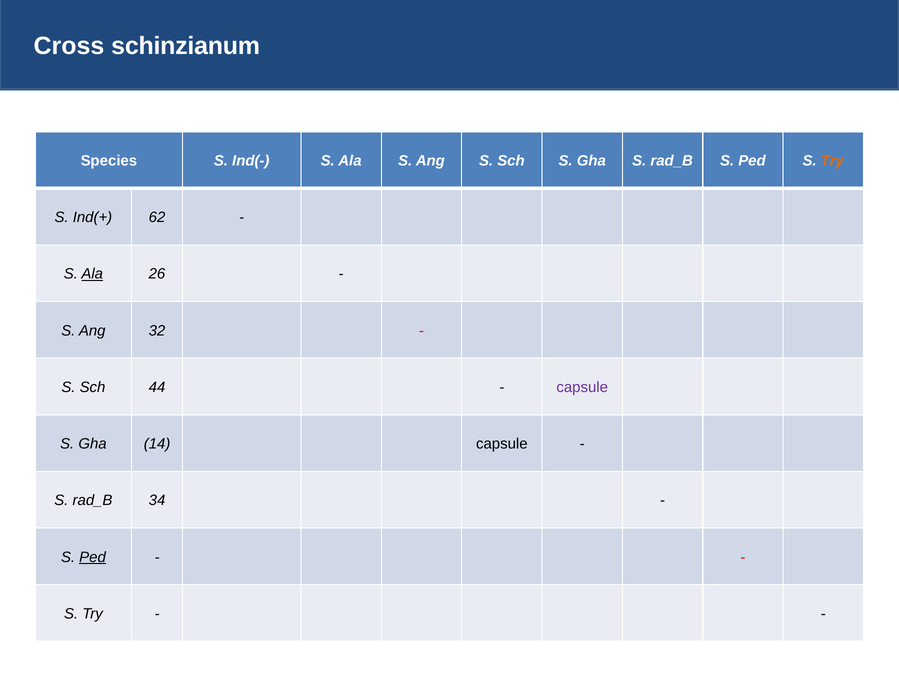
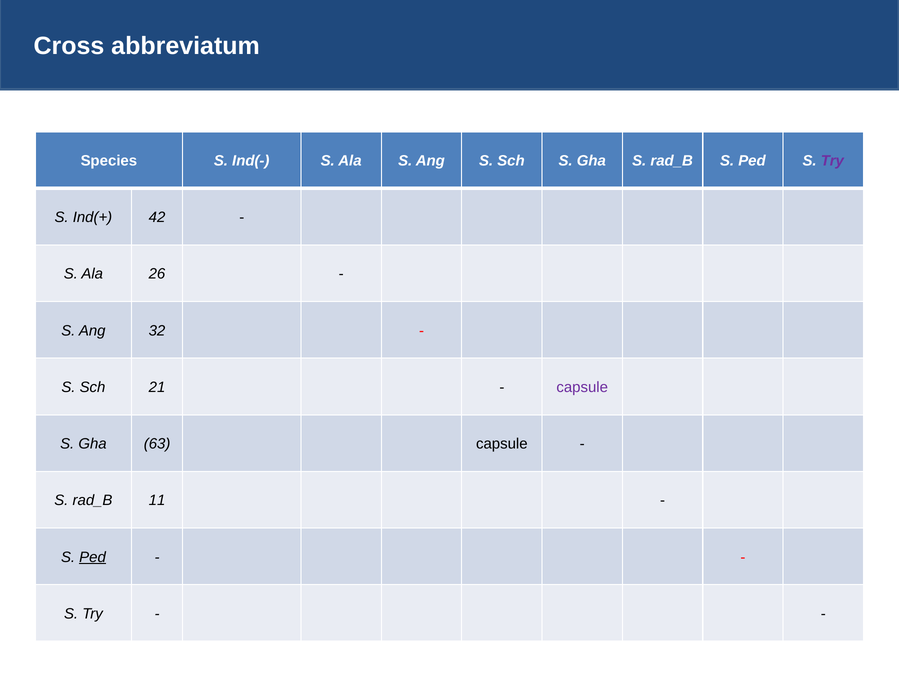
schinzianum: schinzianum -> abbreviatum
Try at (832, 161) colour: orange -> purple
62: 62 -> 42
Ala at (92, 274) underline: present -> none
44: 44 -> 21
14: 14 -> 63
34: 34 -> 11
